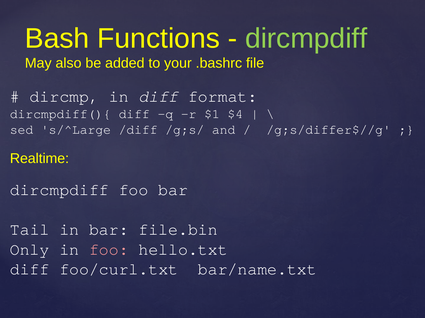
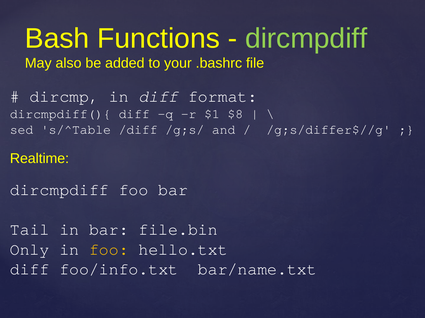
$4: $4 -> $8
s/^Large: s/^Large -> s/^Table
foo at (109, 250) colour: pink -> yellow
foo/curl.txt: foo/curl.txt -> foo/info.txt
